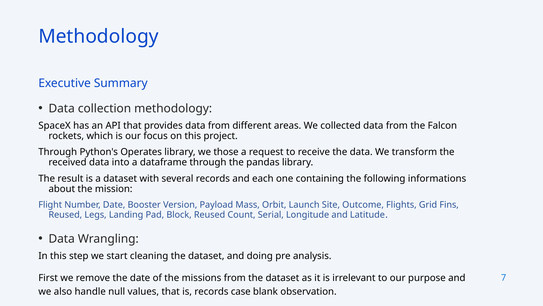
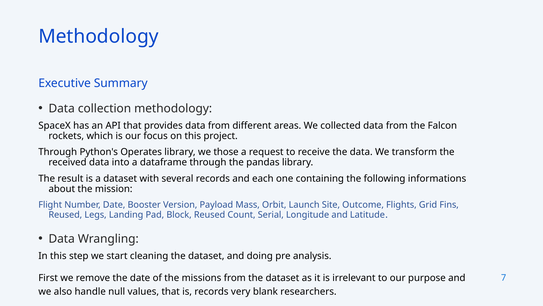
case: case -> very
observation: observation -> researchers
